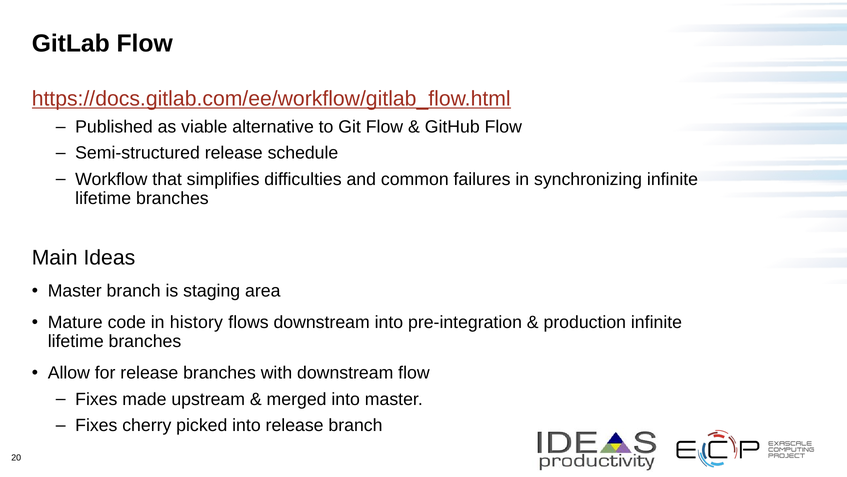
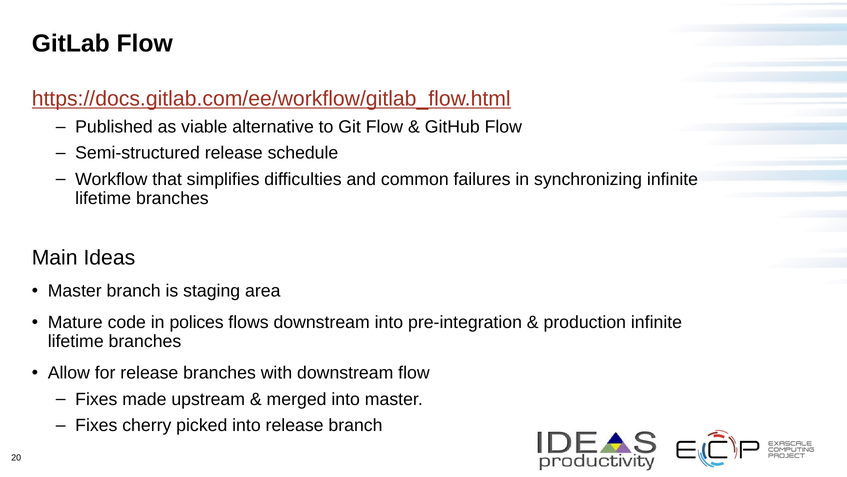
history: history -> polices
